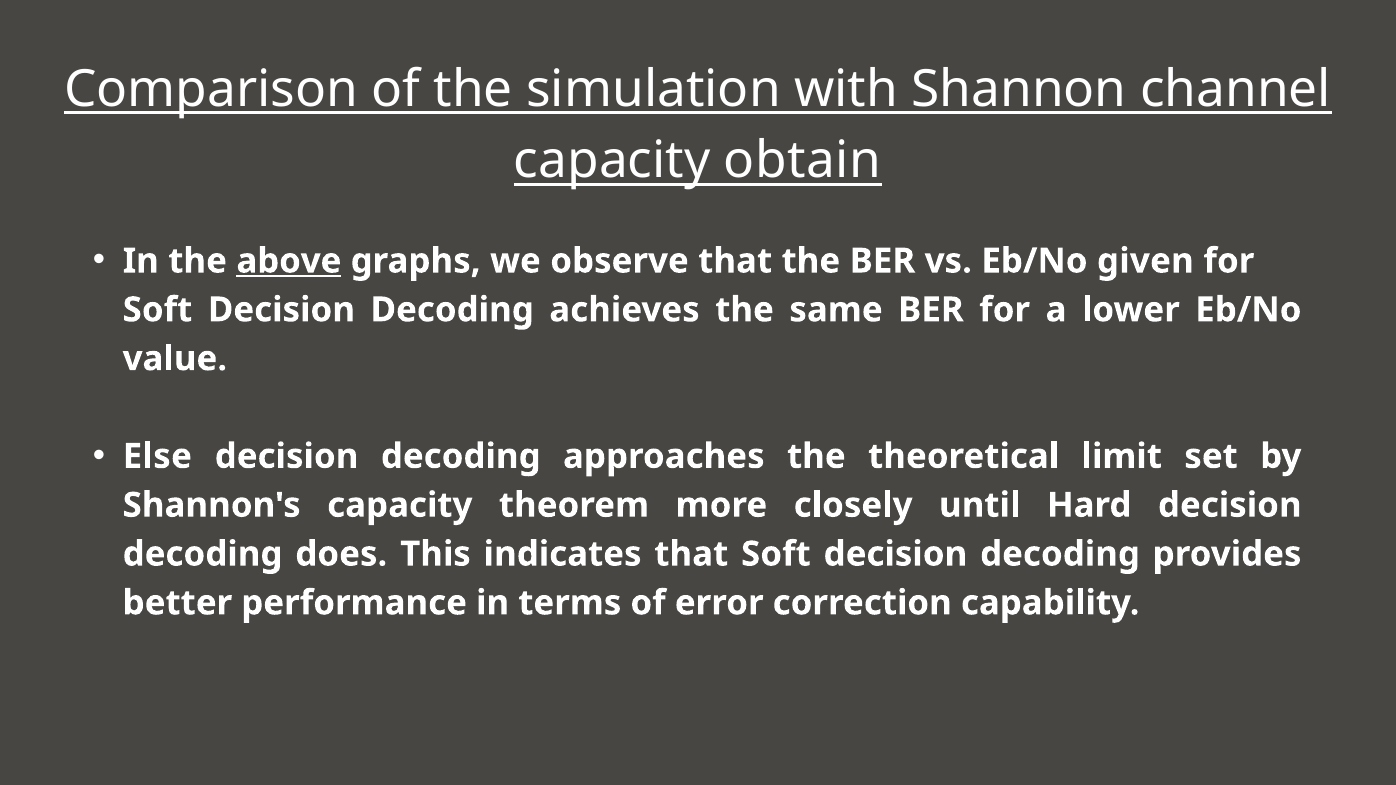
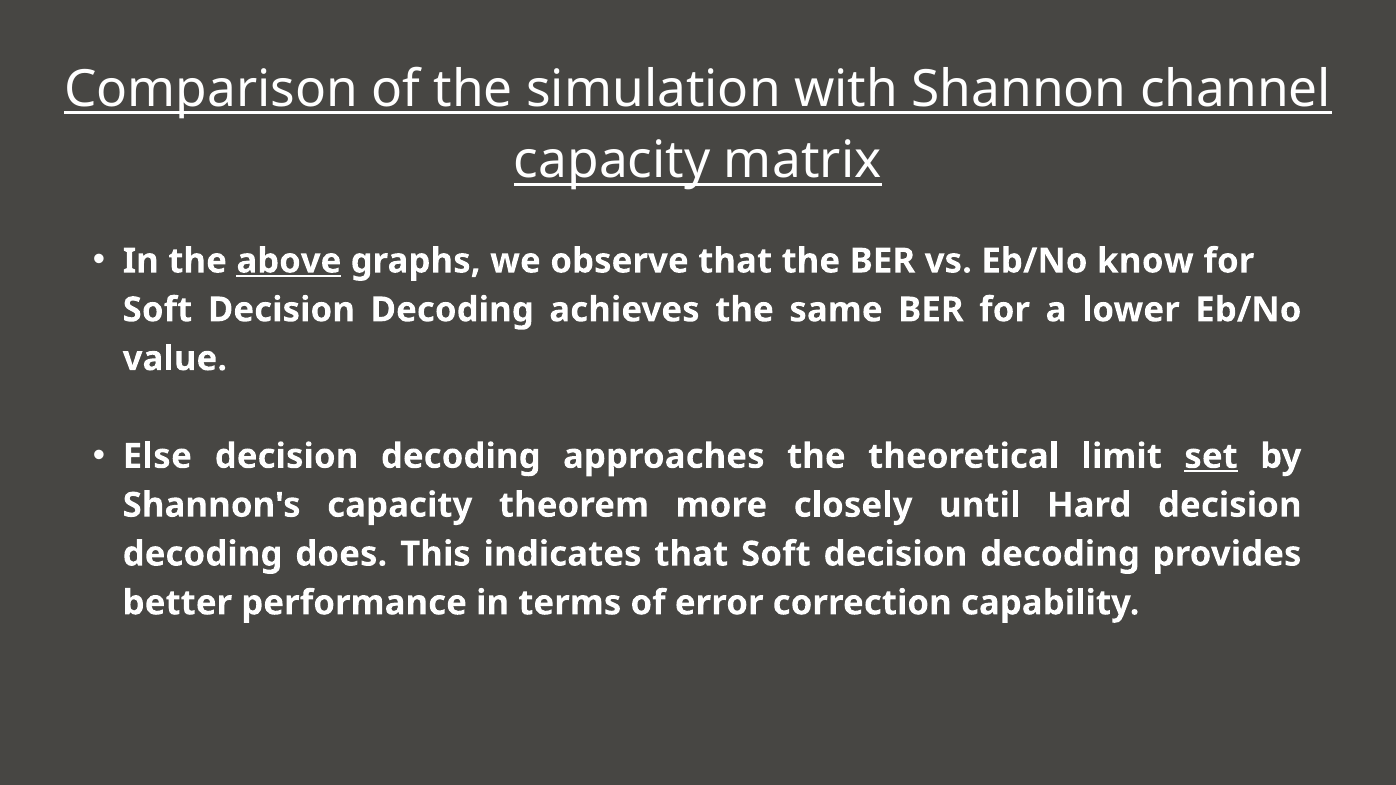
obtain: obtain -> matrix
given: given -> know
set underline: none -> present
